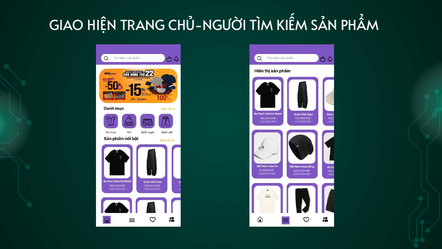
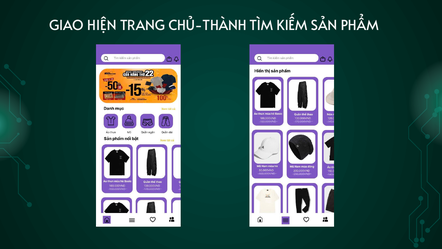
CHỦ-NGƯỜI: CHỦ-NGƯỜI -> CHỦ-THÀNH
